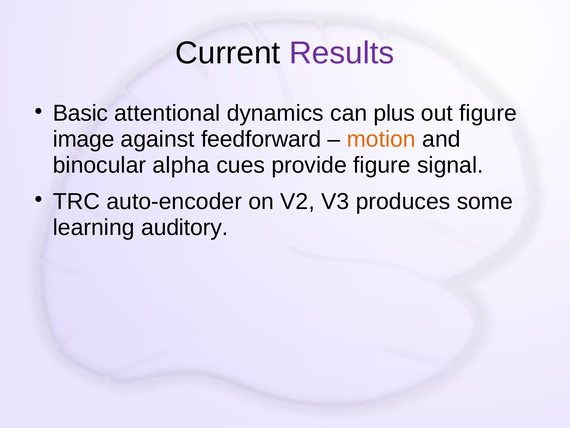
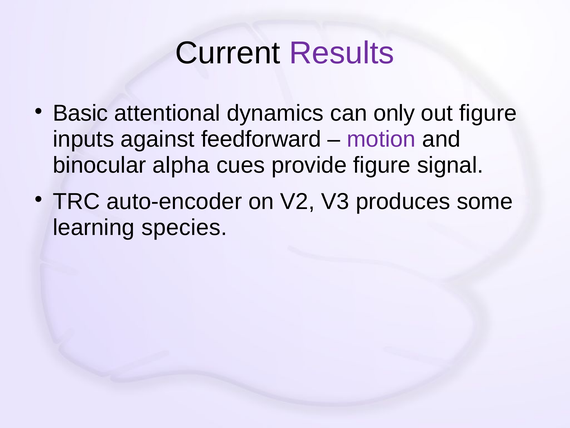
plus: plus -> only
image: image -> inputs
motion colour: orange -> purple
auditory: auditory -> species
